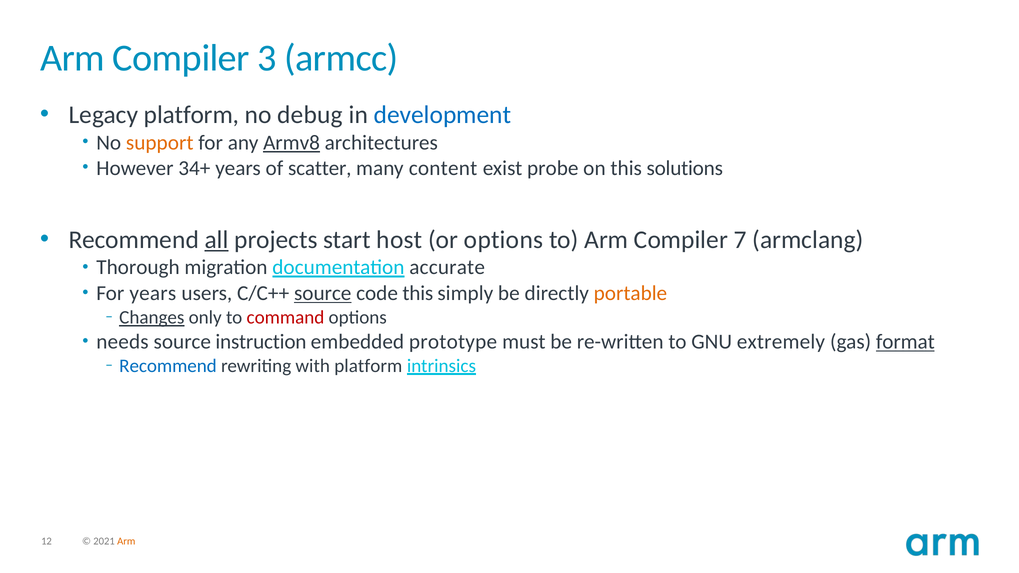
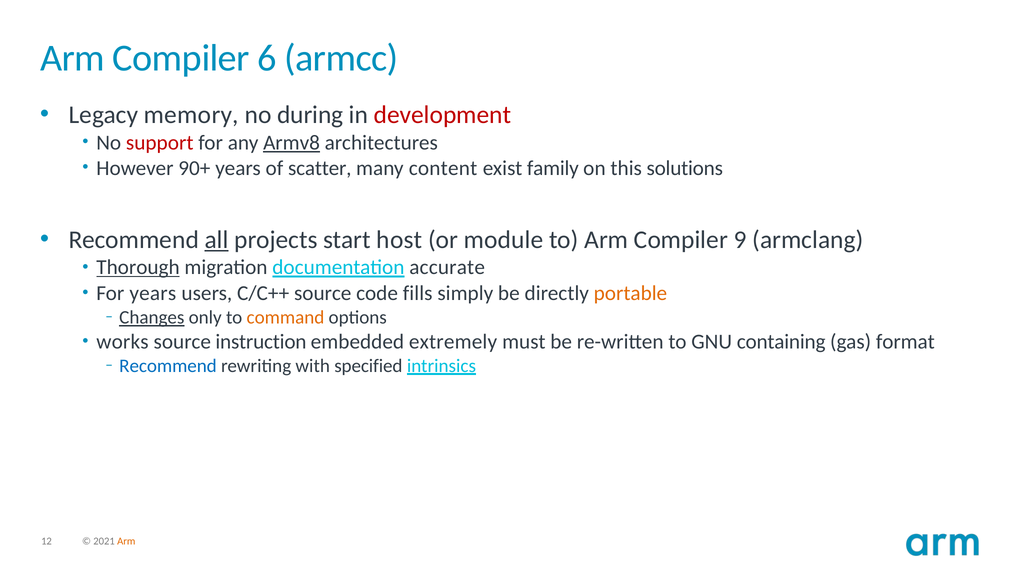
3: 3 -> 6
Legacy platform: platform -> memory
debug: debug -> during
development colour: blue -> red
support colour: orange -> red
34+: 34+ -> 90+
probe: probe -> family
or options: options -> module
7: 7 -> 9
Thorough underline: none -> present
source at (323, 294) underline: present -> none
code this: this -> fills
command colour: red -> orange
needs: needs -> works
prototype: prototype -> extremely
extremely: extremely -> containing
format underline: present -> none
with platform: platform -> specified
